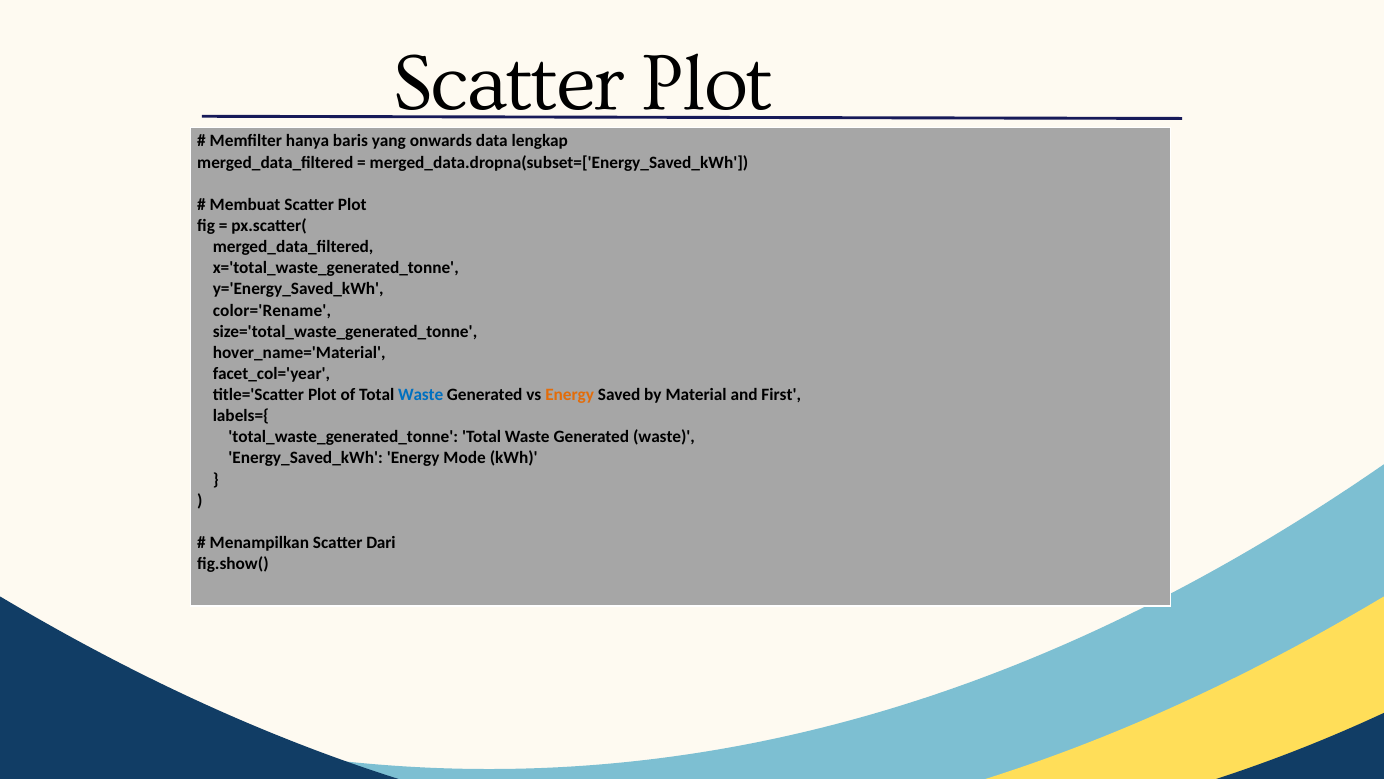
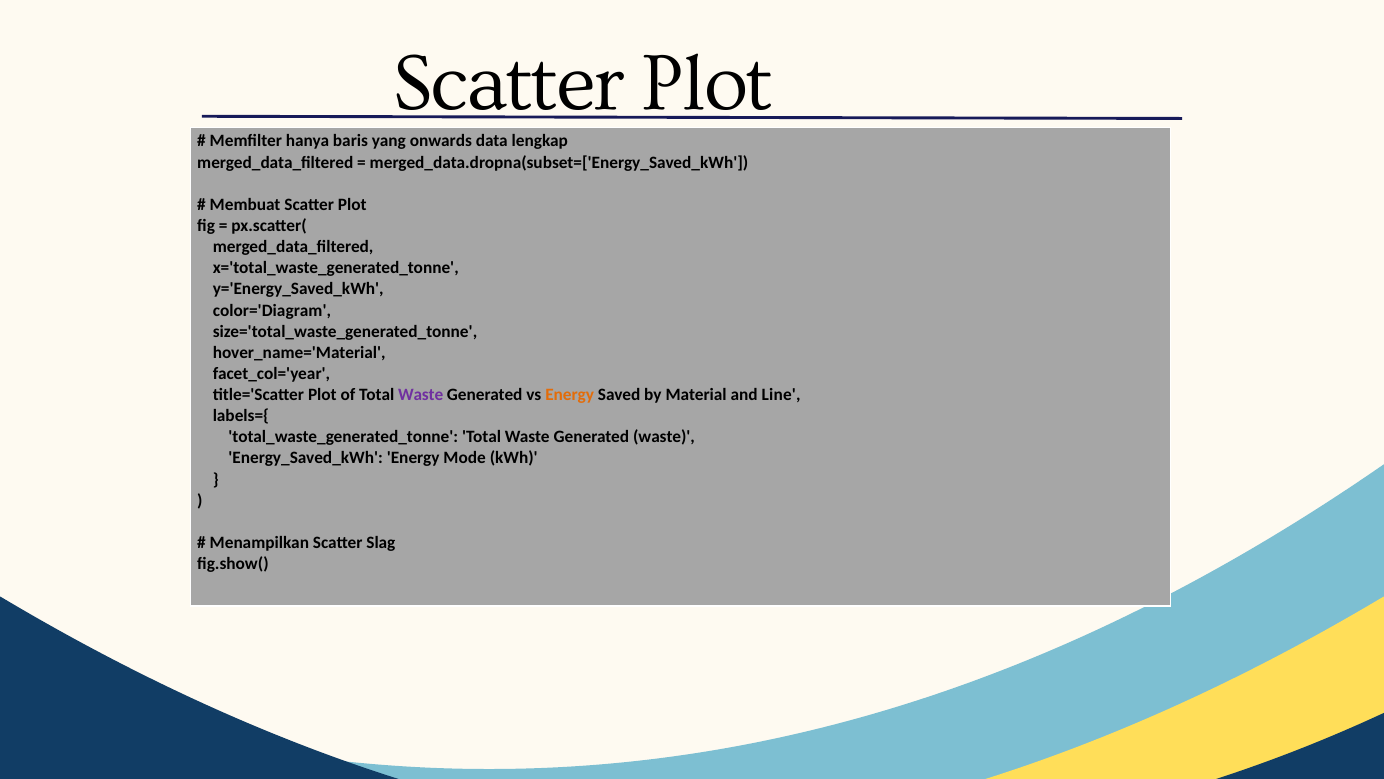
color='Rename: color='Rename -> color='Diagram
Waste at (421, 395) colour: blue -> purple
First: First -> Line
Dari: Dari -> Slag
